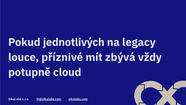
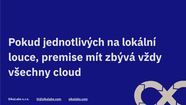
legacy: legacy -> lokální
příznivé: příznivé -> premise
potupně: potupně -> všechny
